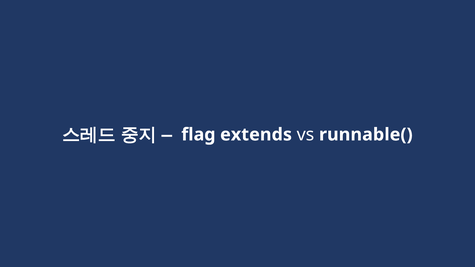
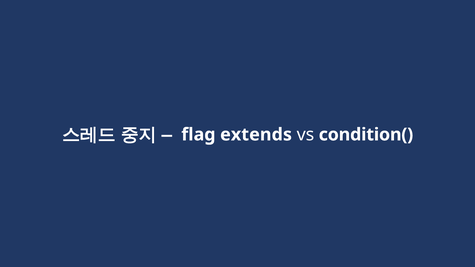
runnable(: runnable( -> condition(
